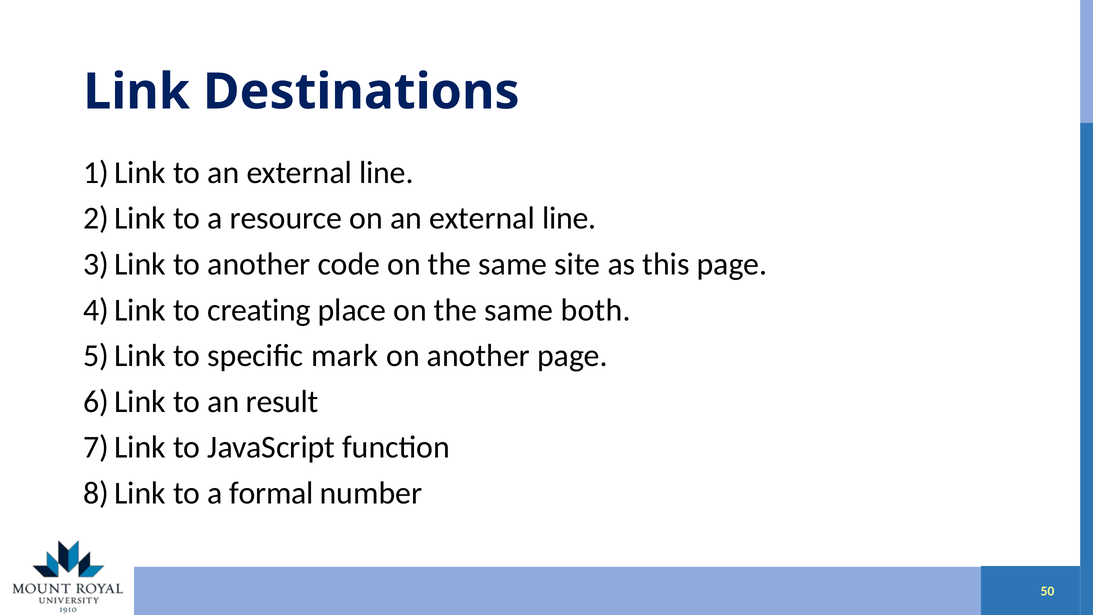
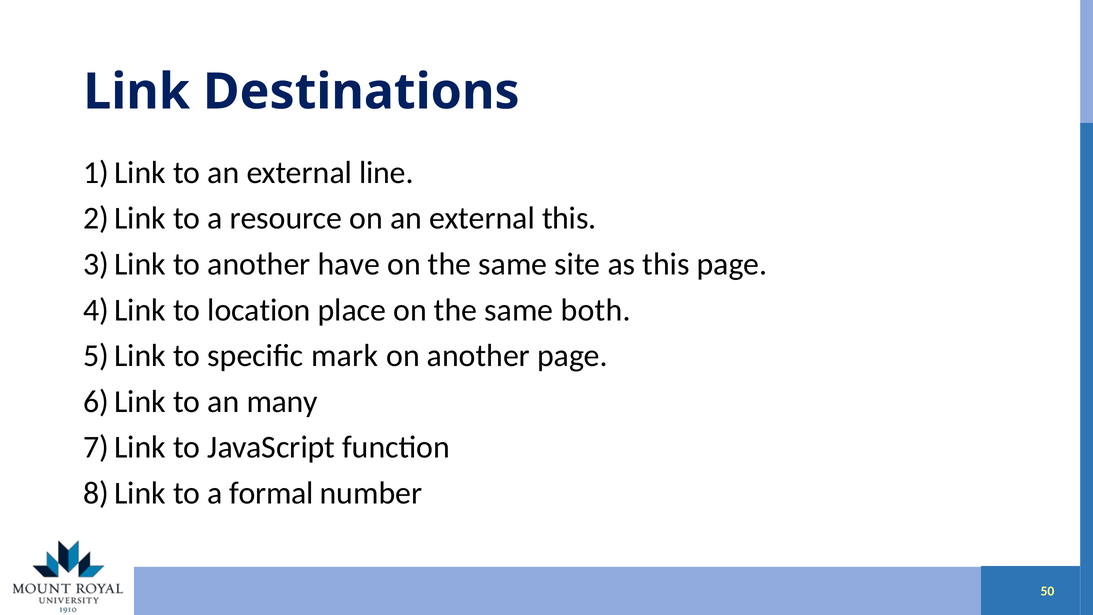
on an external line: line -> this
code: code -> have
creating: creating -> location
result: result -> many
